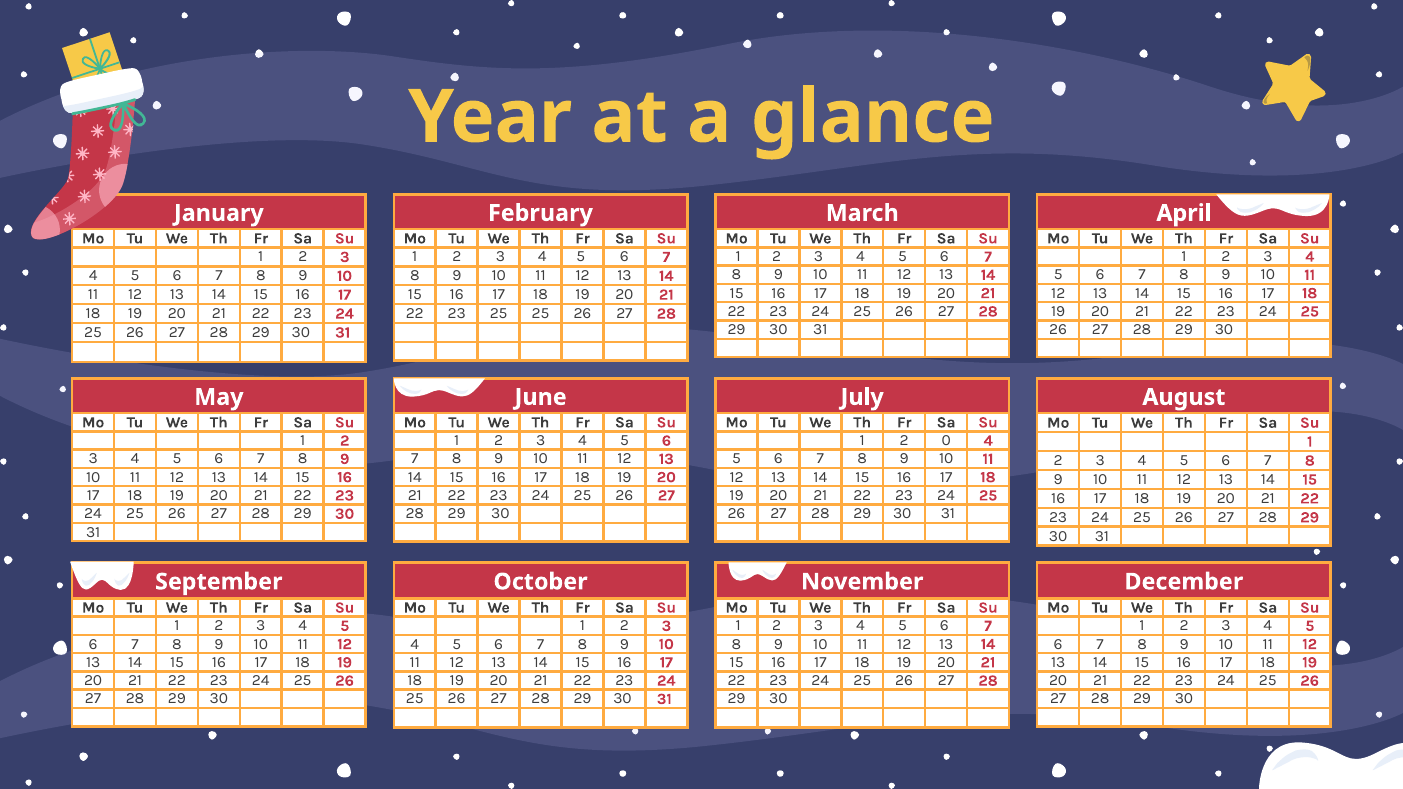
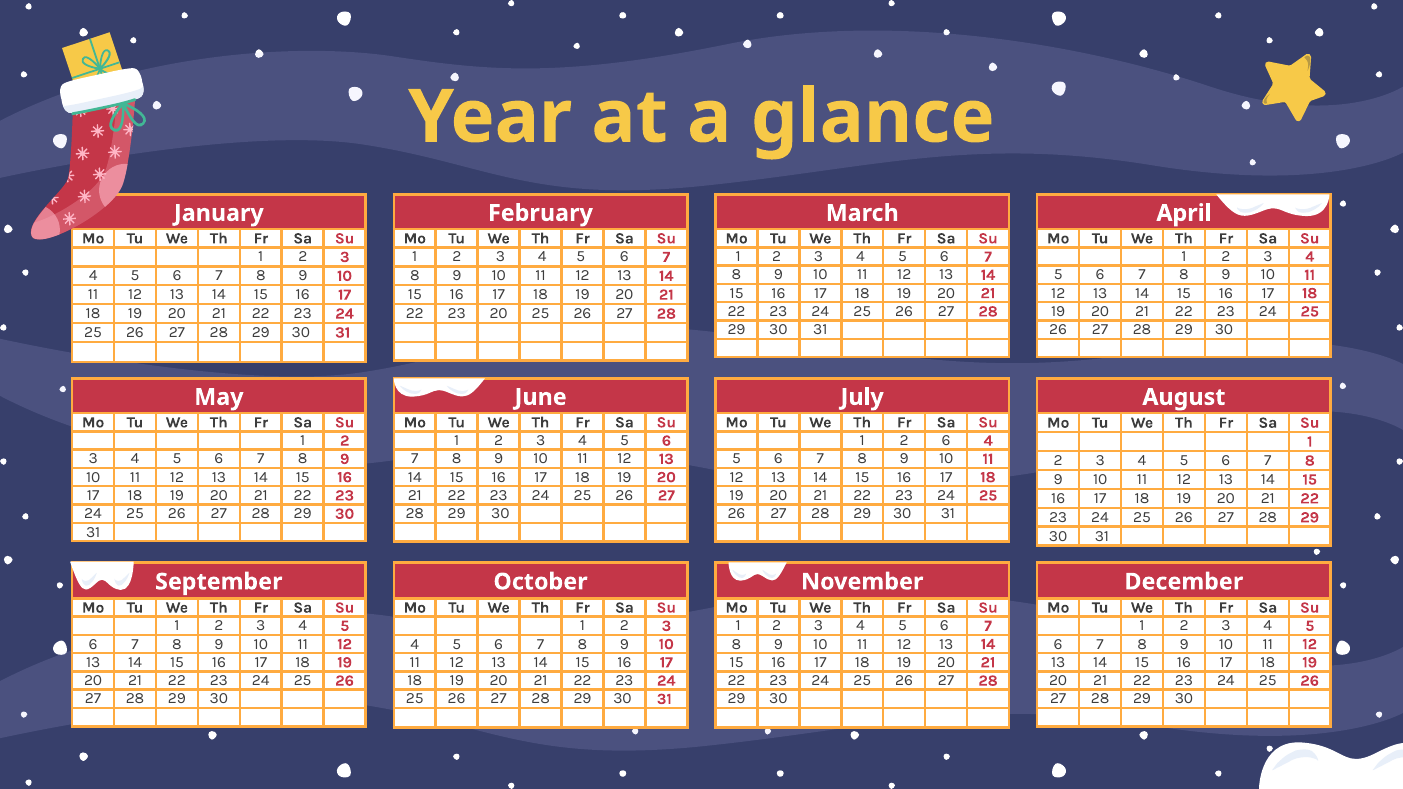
23 25: 25 -> 20
2 0: 0 -> 6
